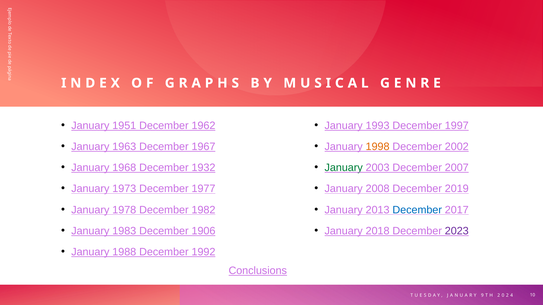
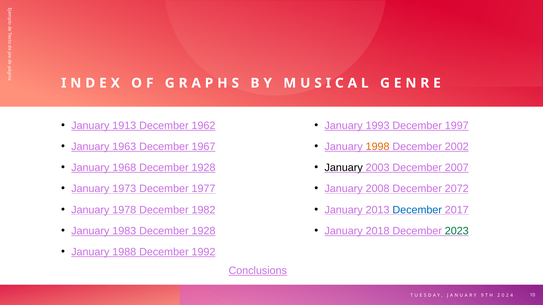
1951: 1951 -> 1913
1968 December 1932: 1932 -> 1928
January at (344, 168) colour: green -> black
2019: 2019 -> 2072
1983 December 1906: 1906 -> 1928
2023 colour: purple -> green
